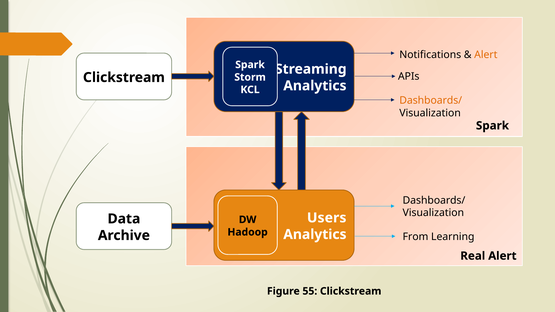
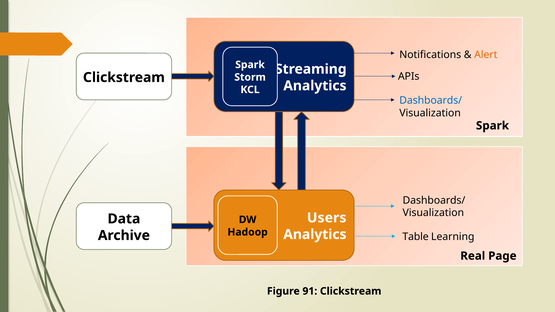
Dashboards/ at (431, 100) colour: orange -> blue
From: From -> Table
Real Alert: Alert -> Page
55: 55 -> 91
